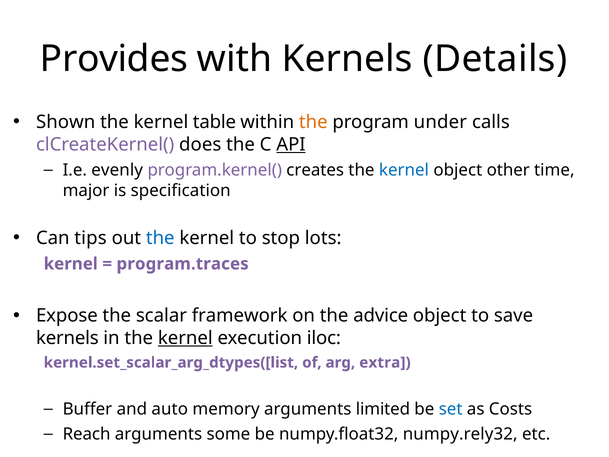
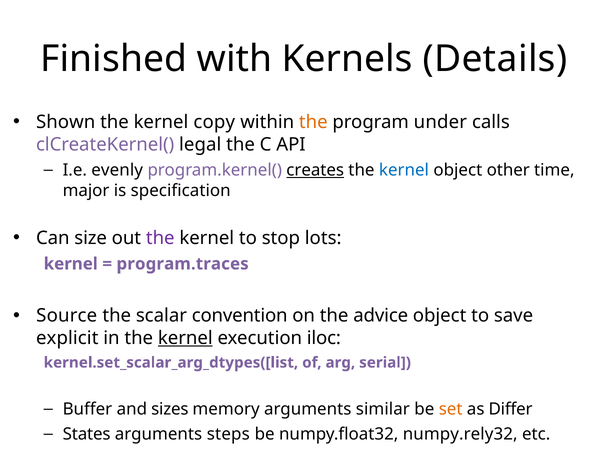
Provides: Provides -> Finished
table: table -> copy
does: does -> legal
API underline: present -> none
creates underline: none -> present
tips: tips -> size
the at (160, 238) colour: blue -> purple
Expose: Expose -> Source
framework: framework -> convention
kernels at (67, 338): kernels -> explicit
extra: extra -> serial
auto: auto -> sizes
limited: limited -> similar
set colour: blue -> orange
Costs: Costs -> Differ
Reach: Reach -> States
some: some -> steps
